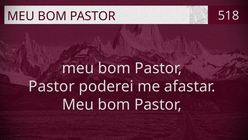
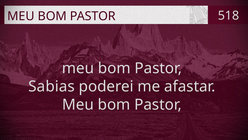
Pastor at (52, 86): Pastor -> Sabias
